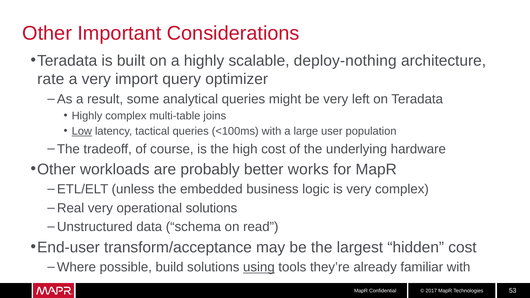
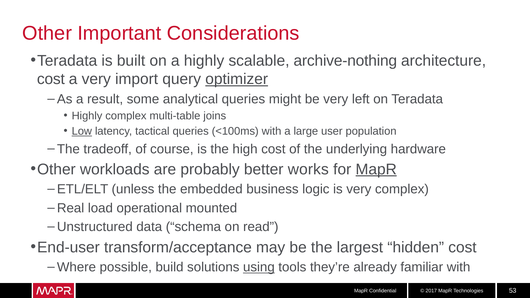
deploy-nothing: deploy-nothing -> archive-nothing
rate at (51, 79): rate -> cost
optimizer underline: none -> present
MapR at (376, 169) underline: none -> present
Real very: very -> load
operational solutions: solutions -> mounted
